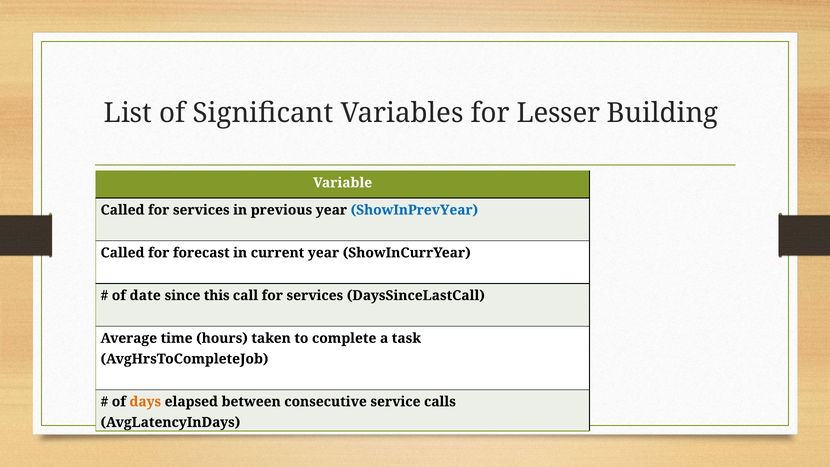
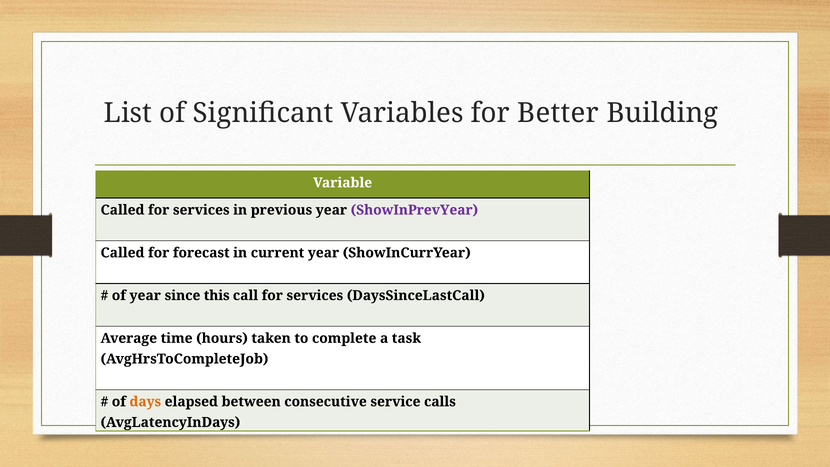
Lesser: Lesser -> Better
ShowInPrevYear colour: blue -> purple
of date: date -> year
